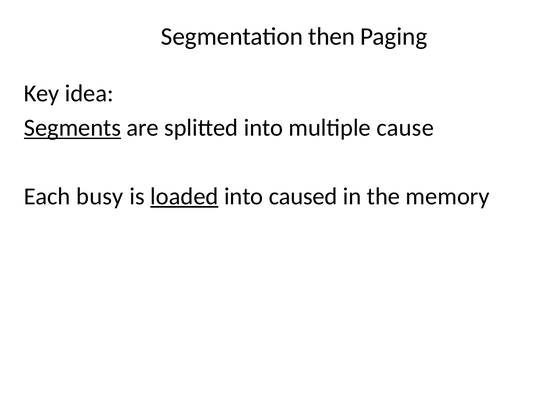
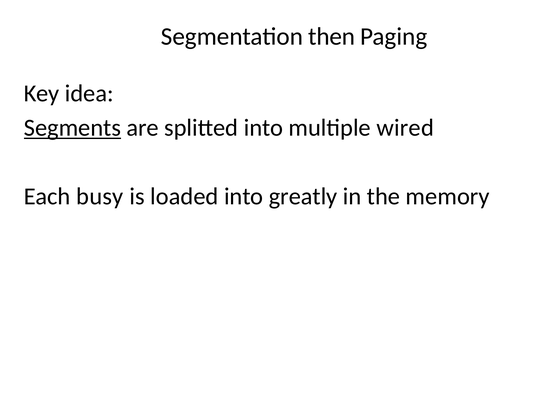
cause: cause -> wired
loaded underline: present -> none
caused: caused -> greatly
